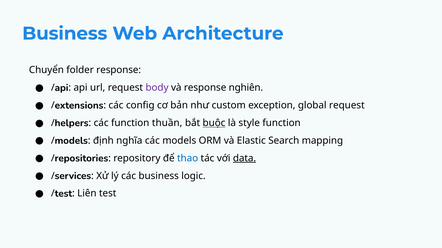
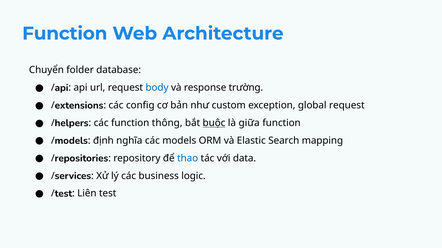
Business at (65, 34): Business -> Function
folder response: response -> database
body colour: purple -> blue
nghiên: nghiên -> trường
thuần: thuần -> thông
style: style -> giữa
data underline: present -> none
